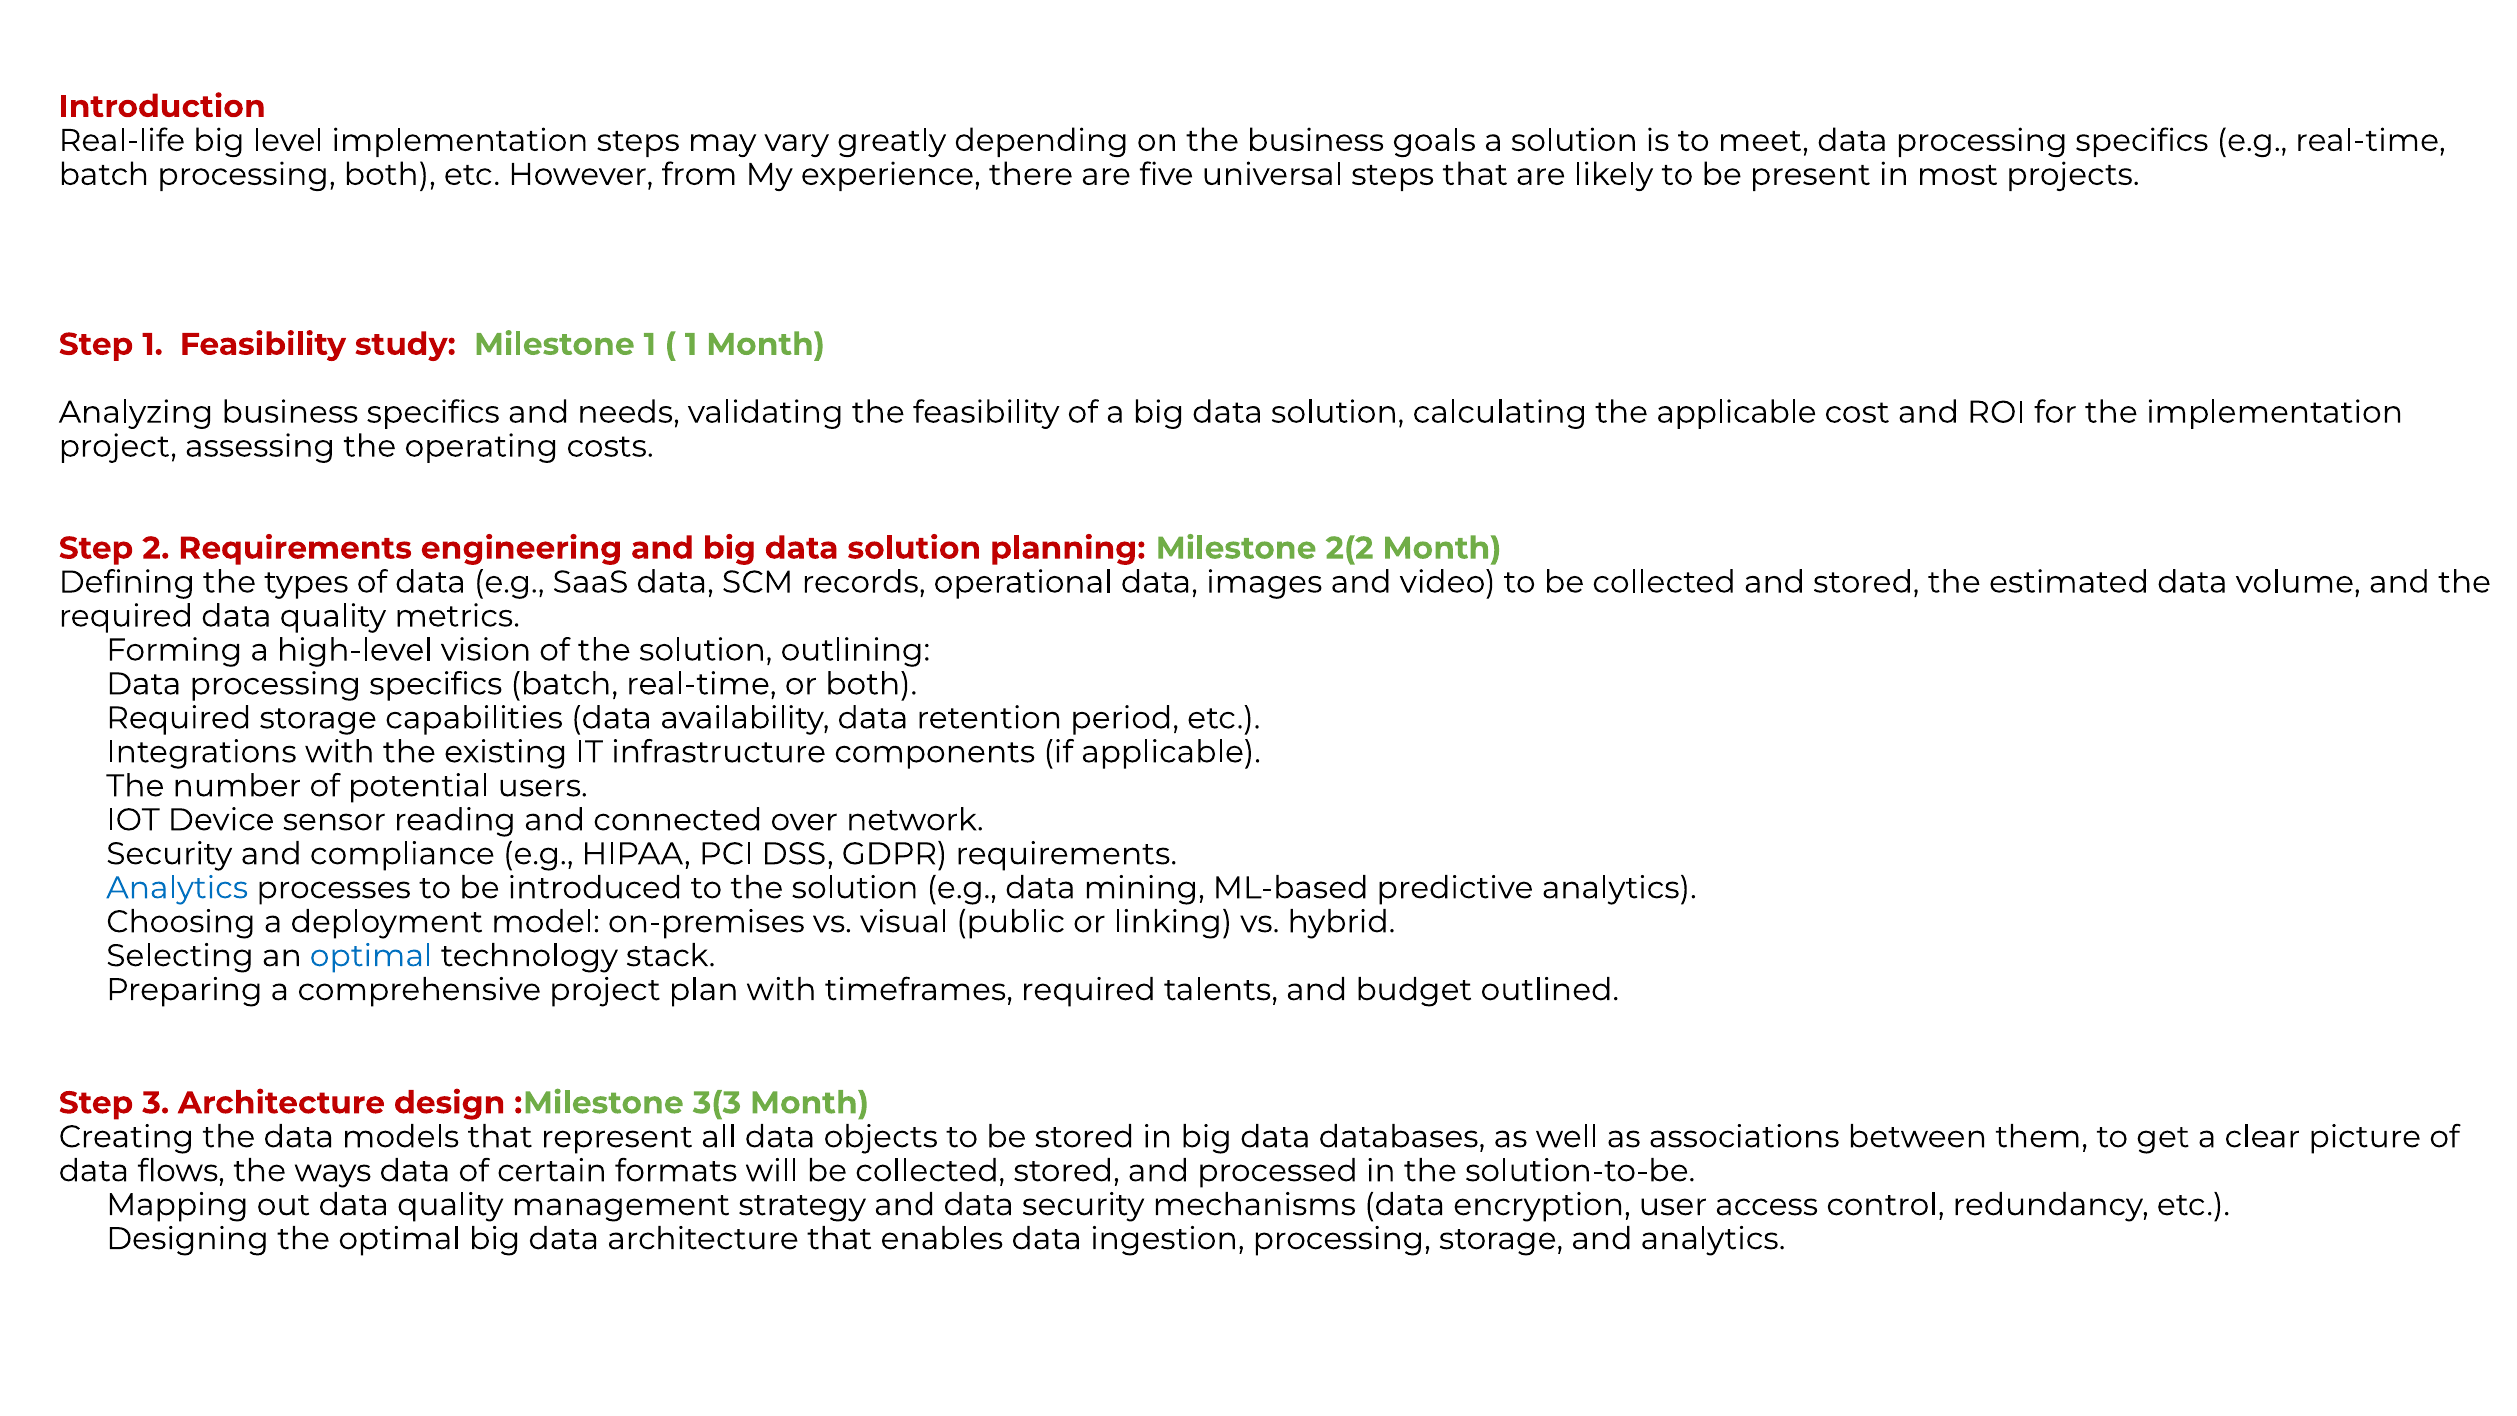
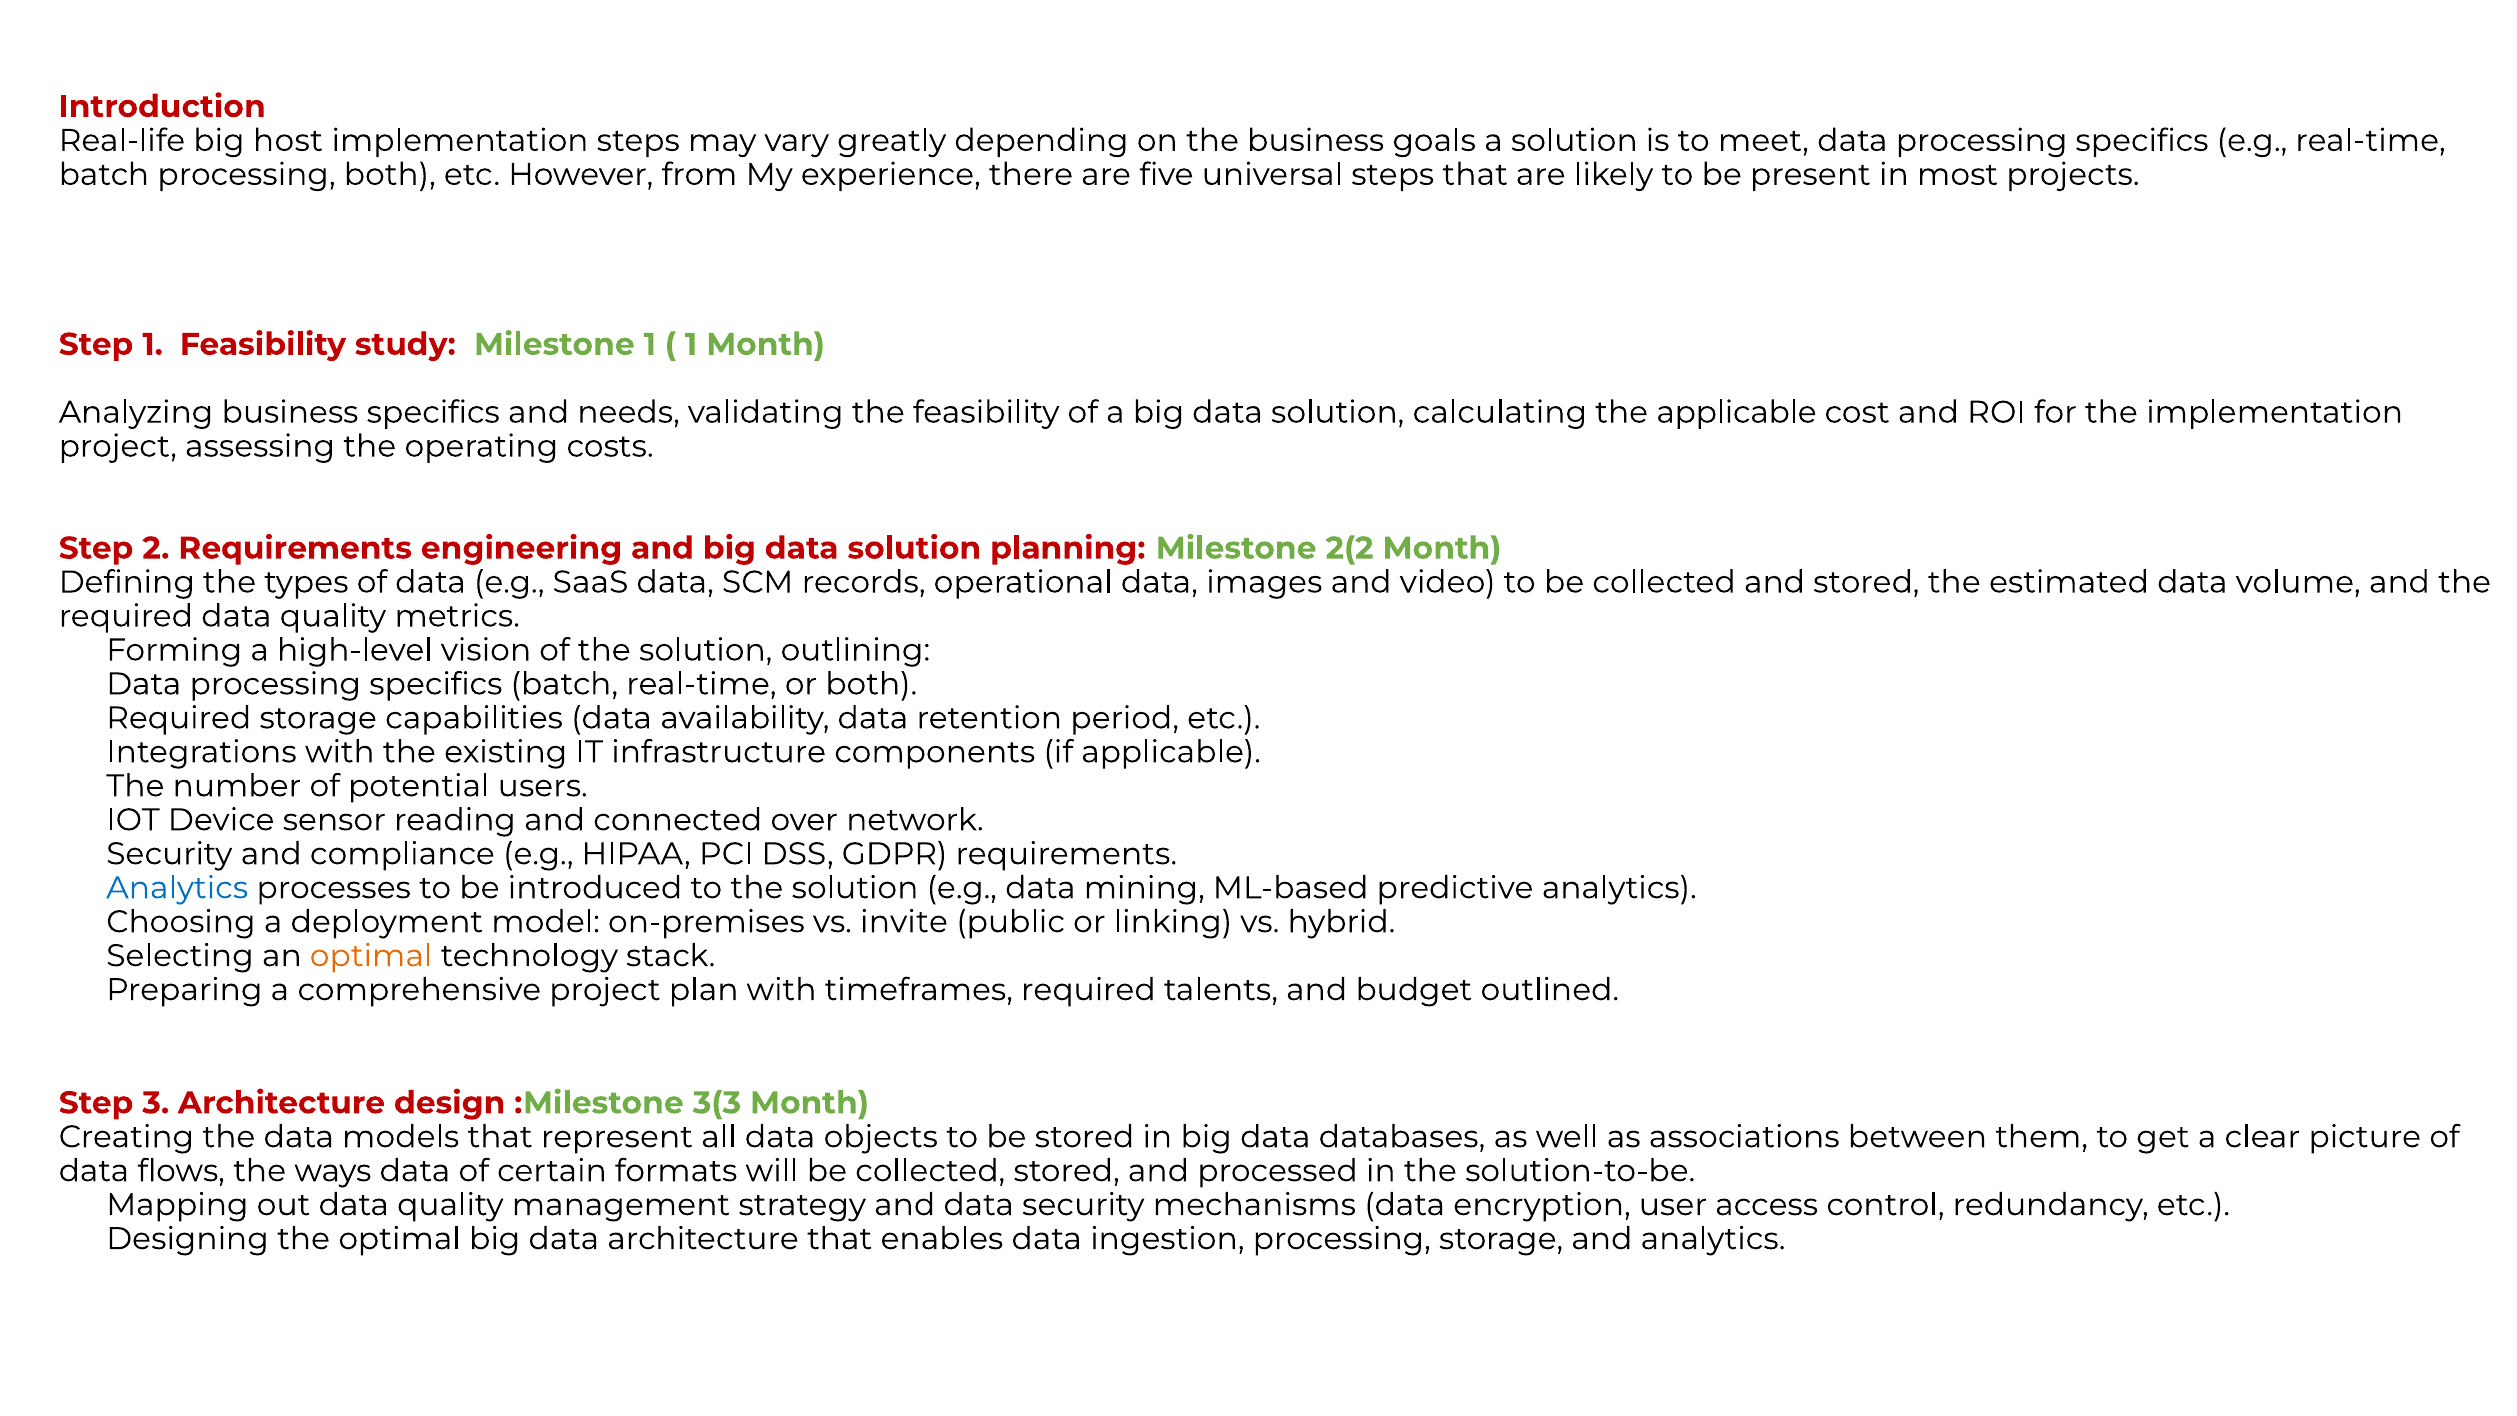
level: level -> host
visual: visual -> invite
optimal at (371, 956) colour: blue -> orange
